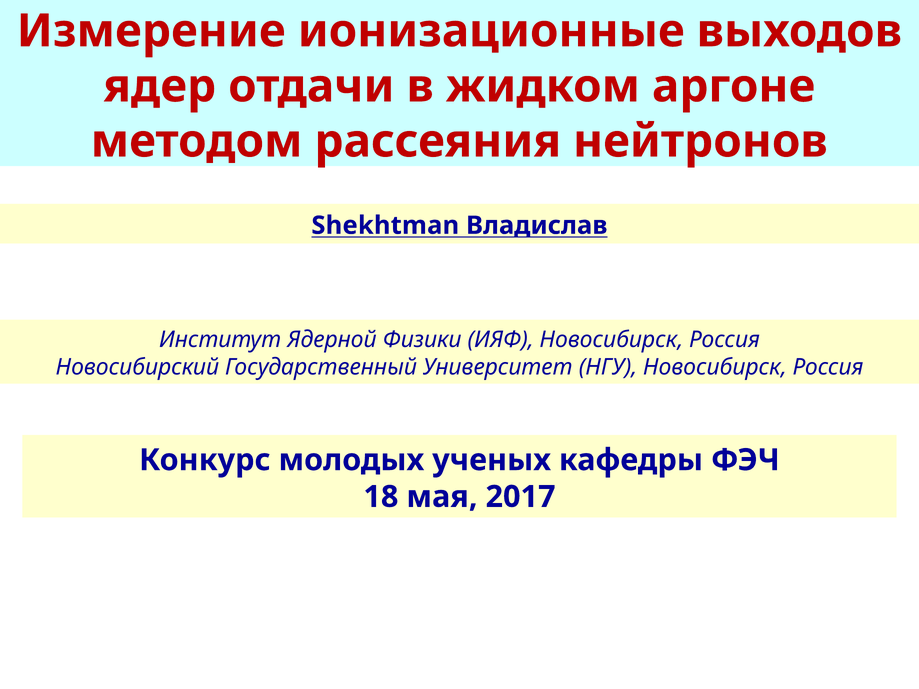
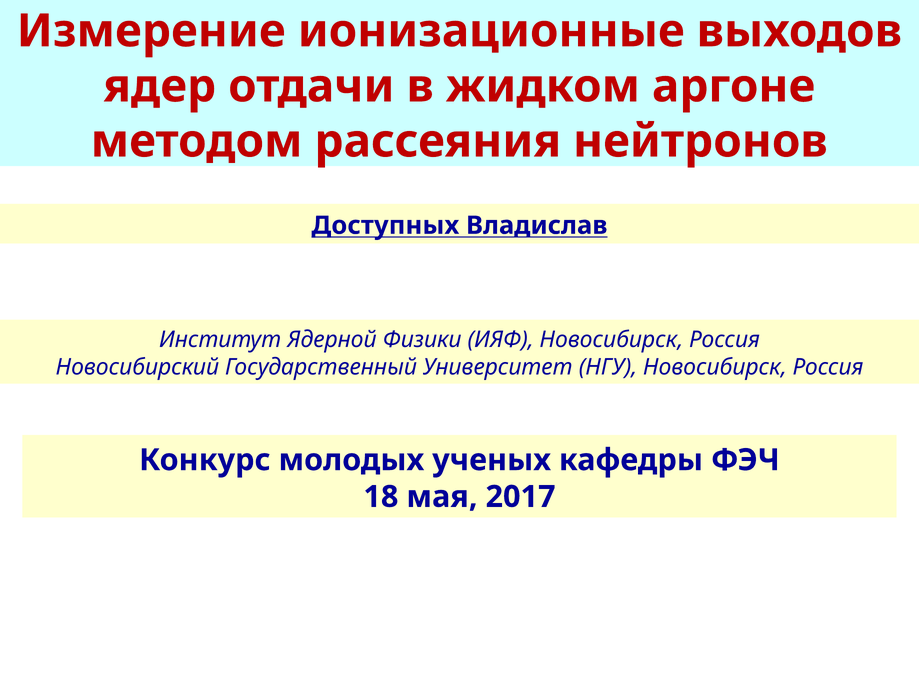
Shekhtman: Shekhtman -> Доступных
